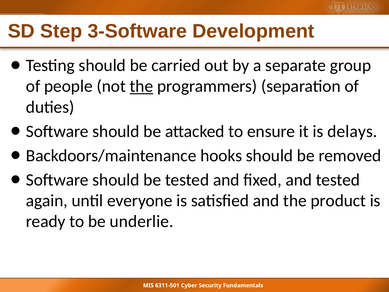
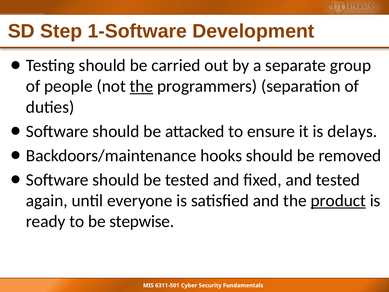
3-Software: 3-Software -> 1-Software
product underline: none -> present
underlie: underlie -> stepwise
